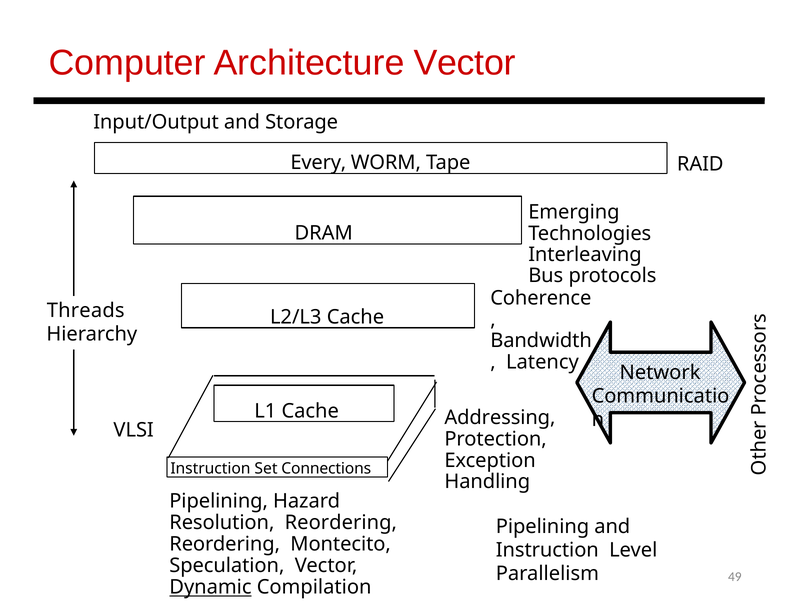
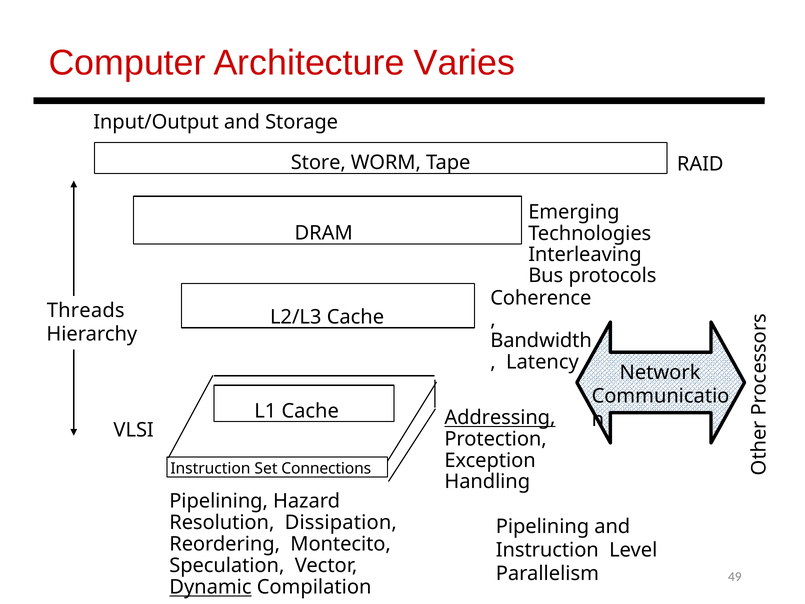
Architecture Vector: Vector -> Varies
Every: Every -> Store
Addressing underline: none -> present
Resolution Reordering: Reordering -> Dissipation
